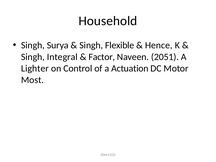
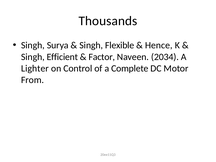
Household: Household -> Thousands
Integral: Integral -> Efficient
2051: 2051 -> 2034
Actuation: Actuation -> Complete
Most: Most -> From
